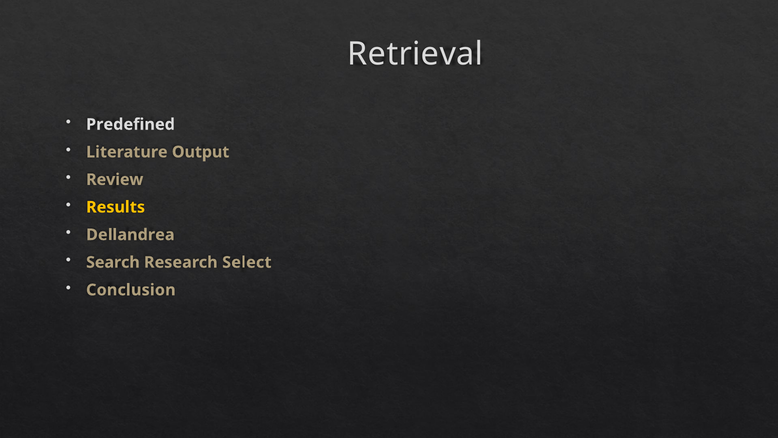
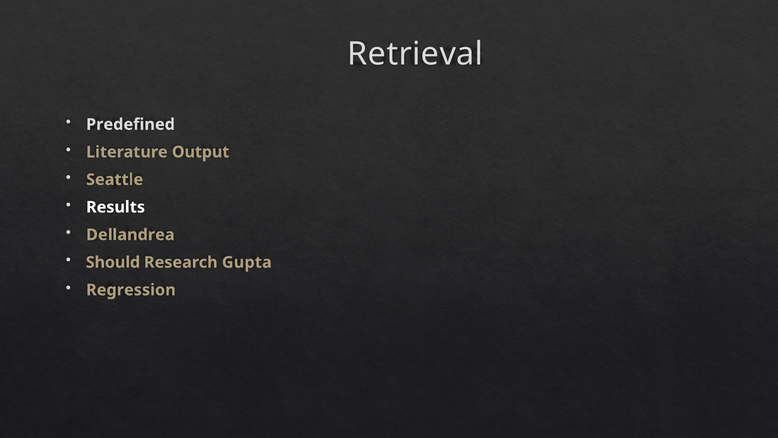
Review: Review -> Seattle
Results colour: yellow -> white
Search: Search -> Should
Select: Select -> Gupta
Conclusion: Conclusion -> Regression
